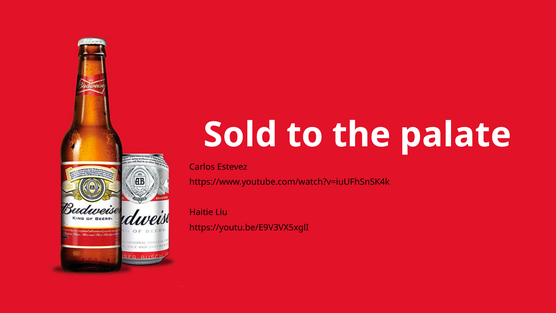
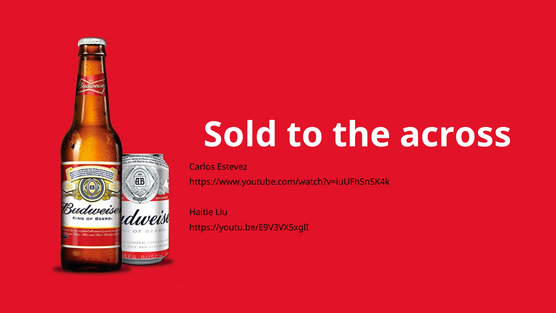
palate: palate -> across
